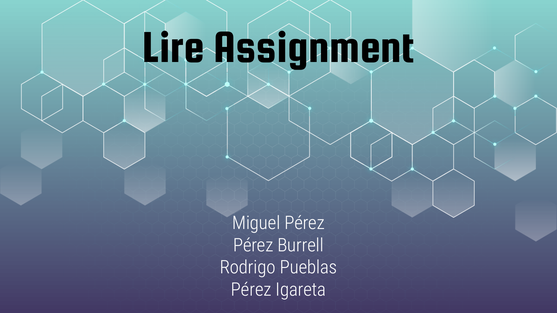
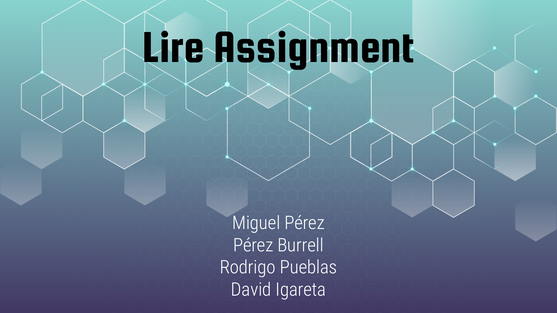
Pérez at (251, 290): Pérez -> David
